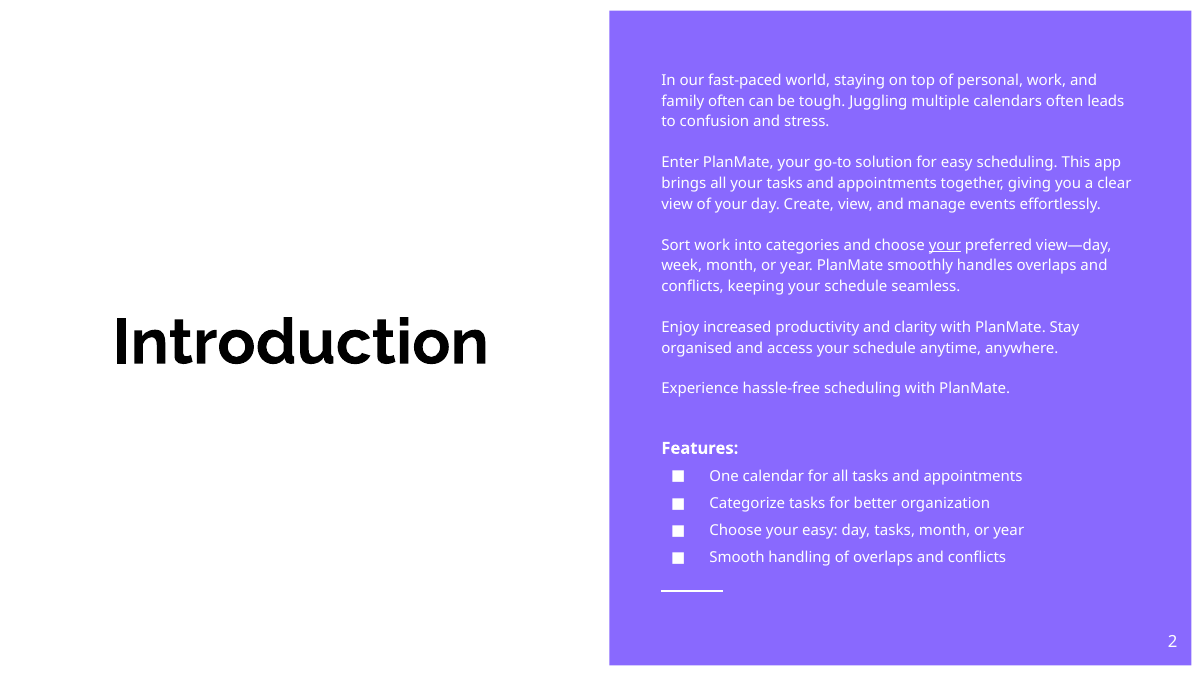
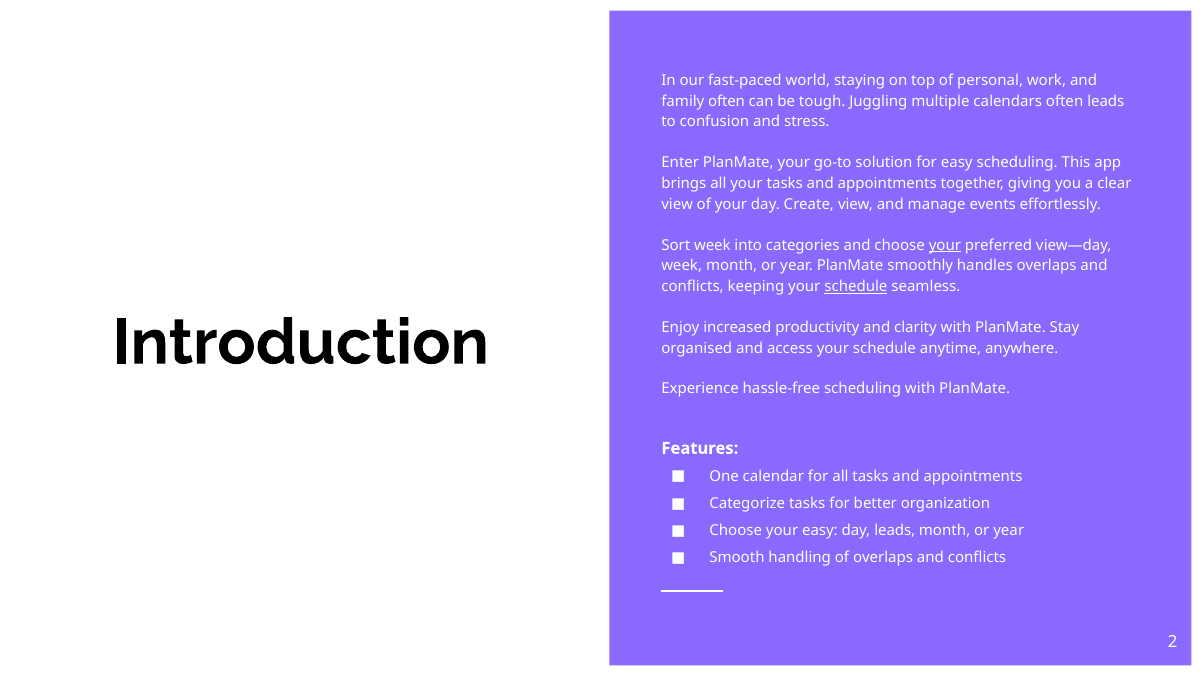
Sort work: work -> week
schedule at (856, 287) underline: none -> present
day tasks: tasks -> leads
